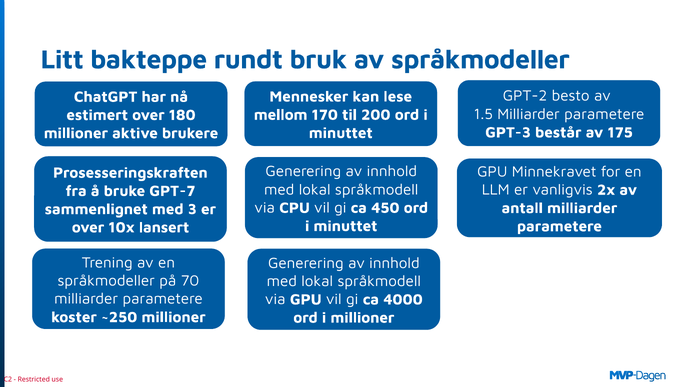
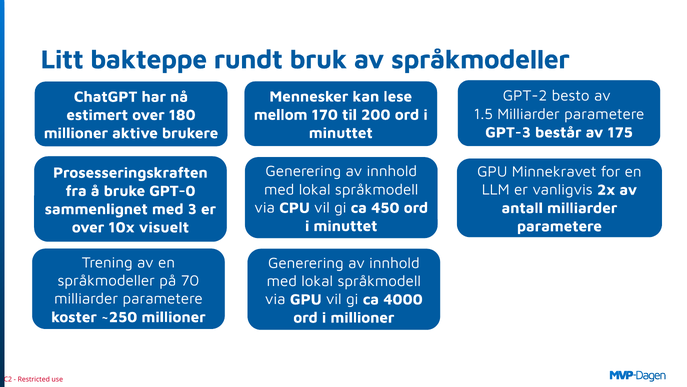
GPT-7: GPT-7 -> GPT-0
lansert: lansert -> visuelt
